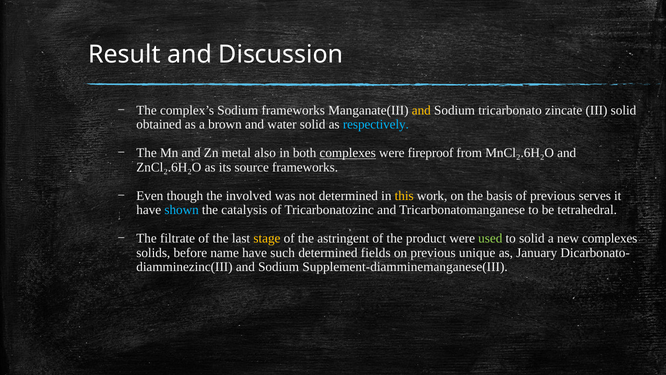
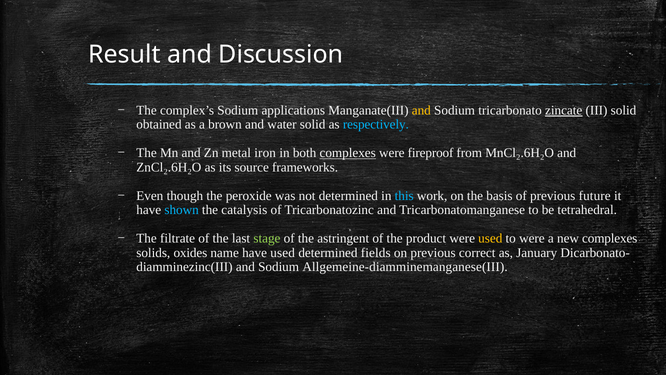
Sodium frameworks: frameworks -> applications
zincate underline: none -> present
also: also -> iron
involved: involved -> peroxide
this colour: yellow -> light blue
serves: serves -> future
stage colour: yellow -> light green
used at (490, 238) colour: light green -> yellow
to solid: solid -> were
before: before -> oxides
have such: such -> used
unique: unique -> correct
Supplement-diamminemanganese(III: Supplement-diamminemanganese(III -> Allgemeine-diamminemanganese(III
